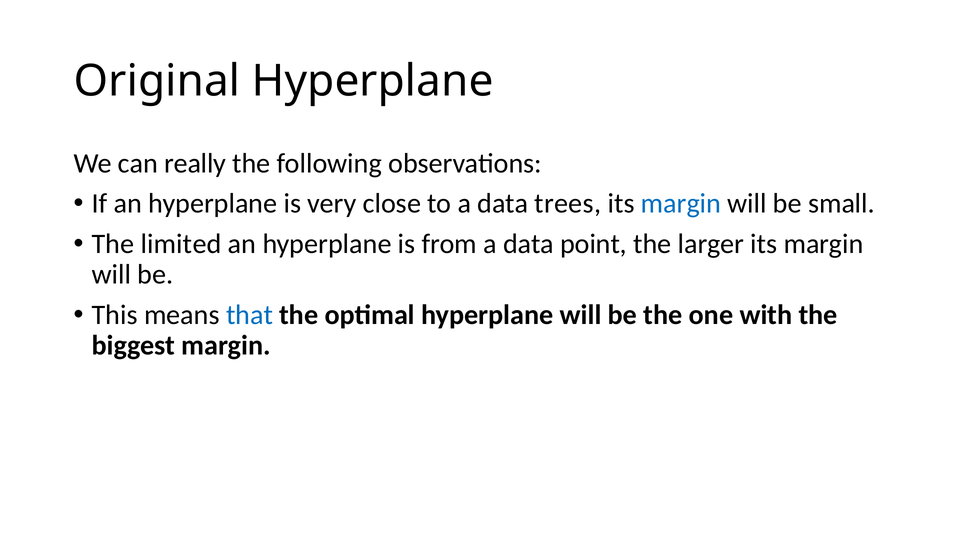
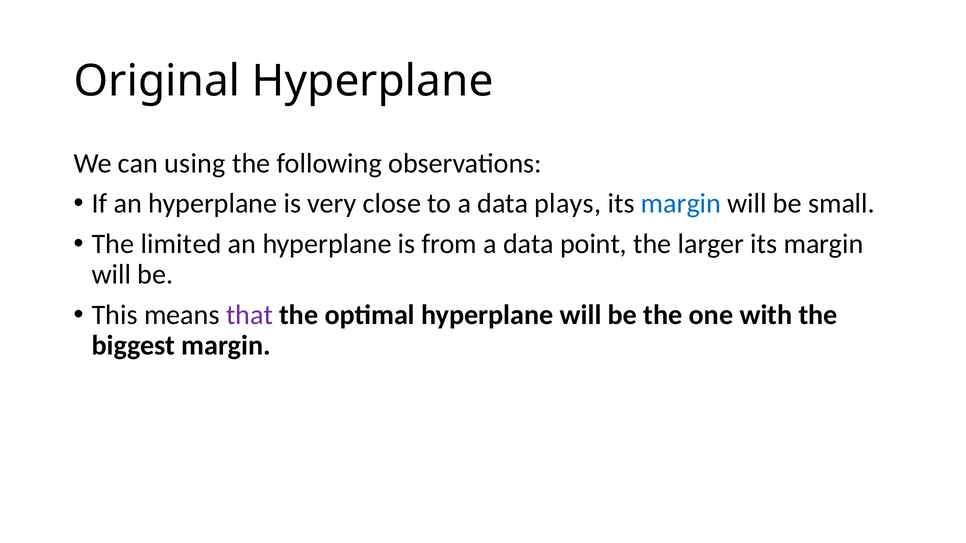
really: really -> using
trees: trees -> plays
that colour: blue -> purple
